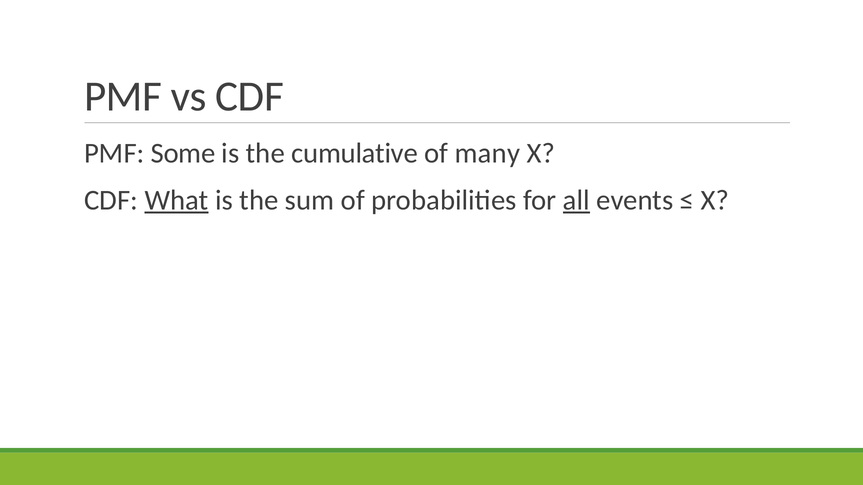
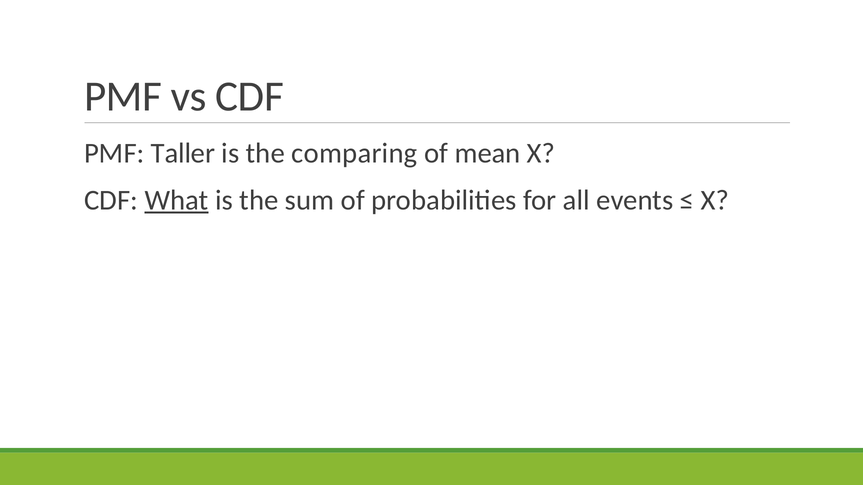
Some: Some -> Taller
cumulative: cumulative -> comparing
many: many -> mean
all underline: present -> none
